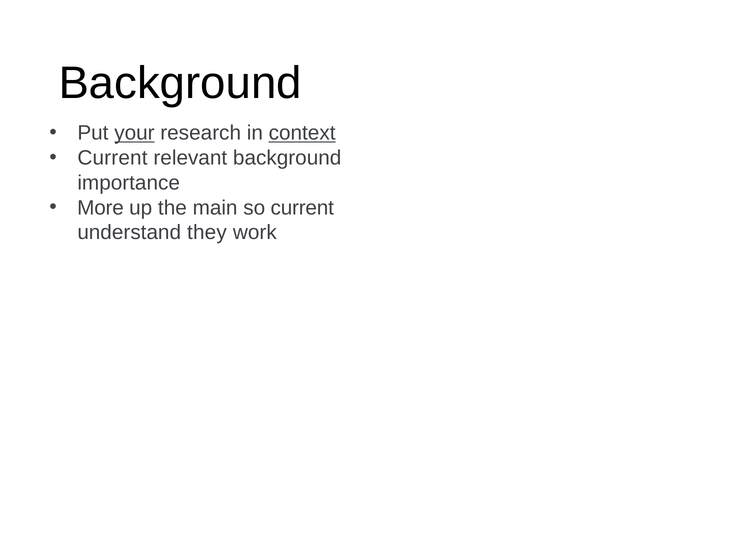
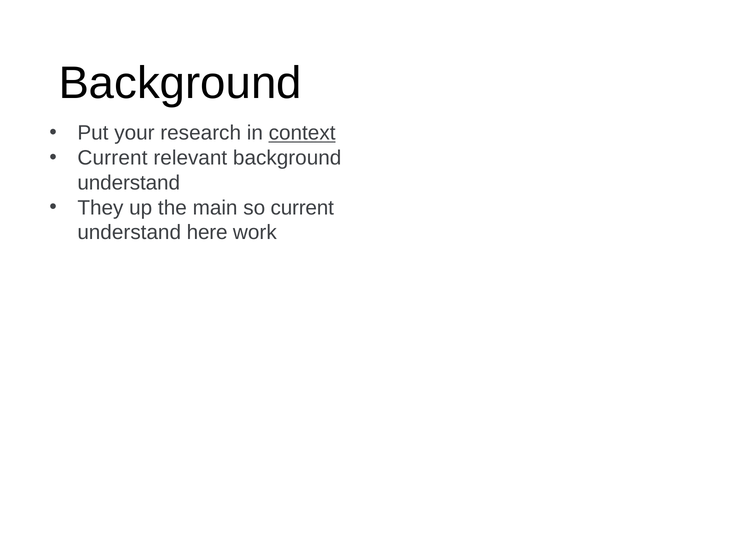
your underline: present -> none
importance at (129, 183): importance -> understand
More: More -> They
they: they -> here
